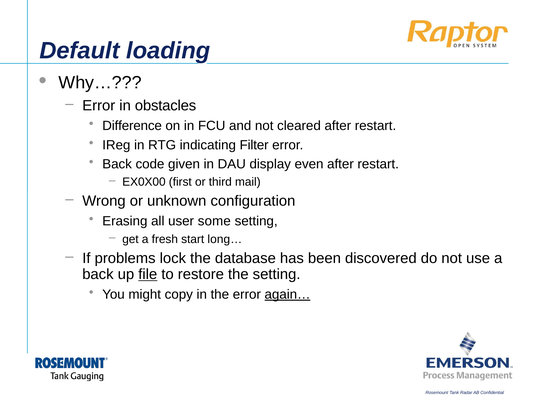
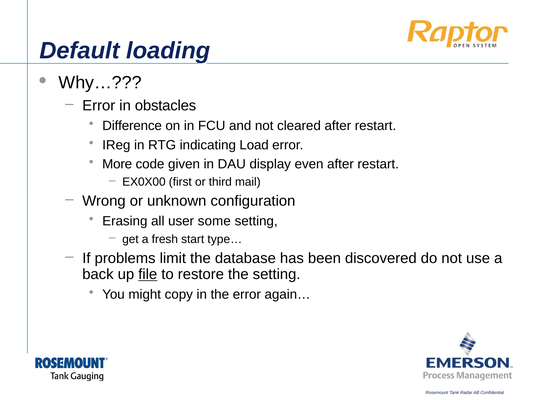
Filter: Filter -> Load
Back at (117, 164): Back -> More
long…: long… -> type…
lock: lock -> limit
again… underline: present -> none
